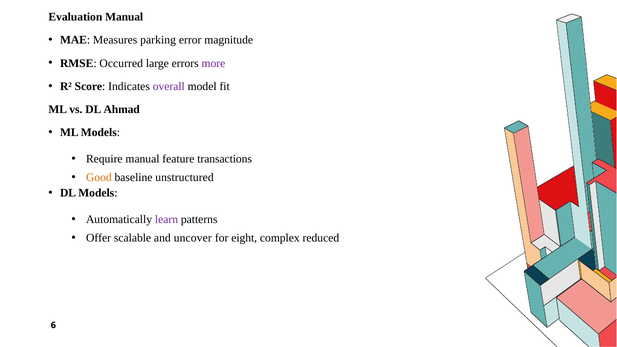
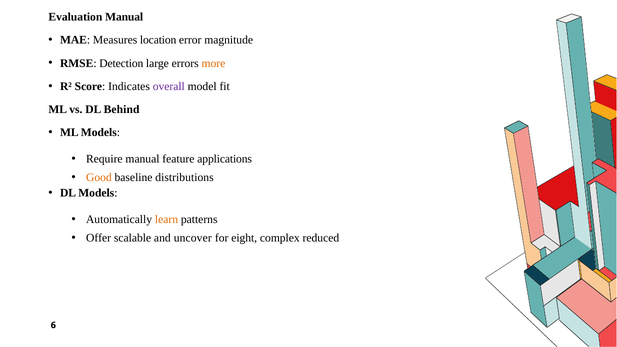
parking: parking -> location
Occurred: Occurred -> Detection
more colour: purple -> orange
Ahmad: Ahmad -> Behind
transactions: transactions -> applications
unstructured: unstructured -> distributions
learn colour: purple -> orange
